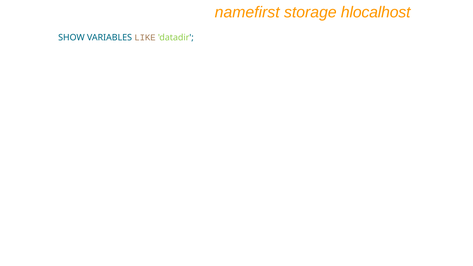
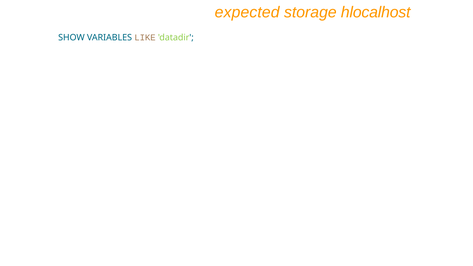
namefirst: namefirst -> expected
